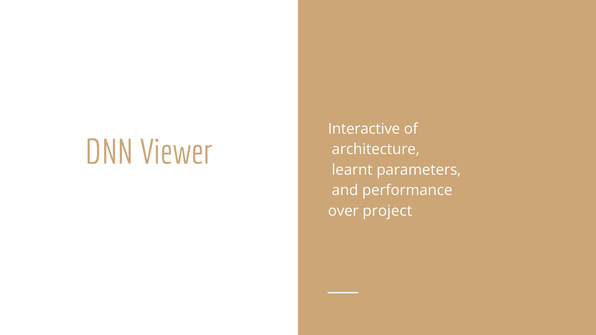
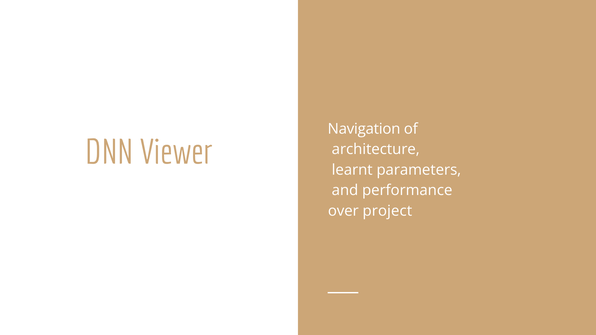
Interactive: Interactive -> Navigation
